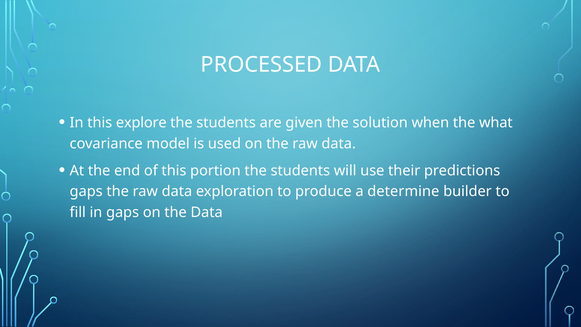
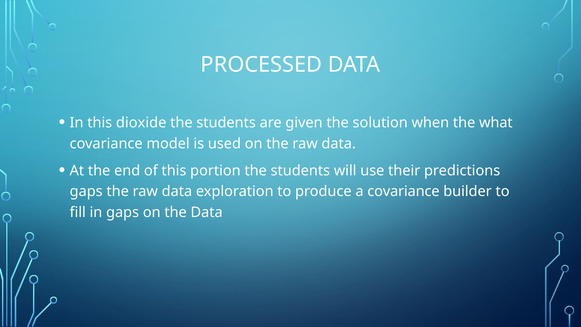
explore: explore -> dioxide
a determine: determine -> covariance
